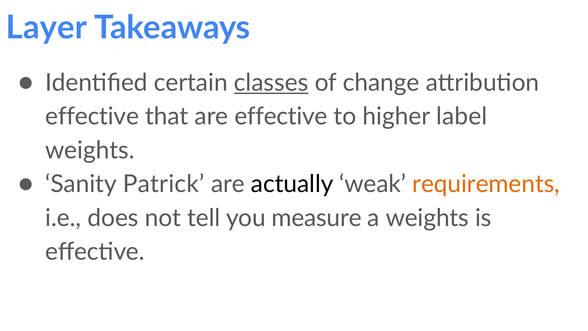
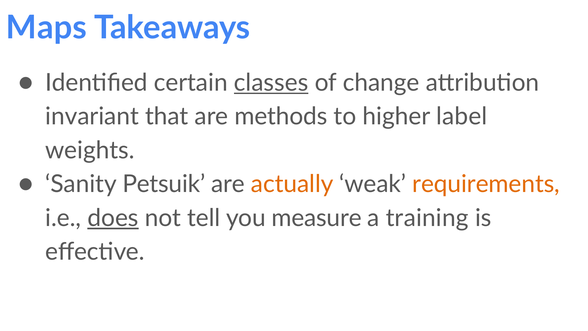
Layer: Layer -> Maps
effective at (92, 116): effective -> invariant
are effective: effective -> methods
Patrick: Patrick -> Petsuik
actually colour: black -> orange
does underline: none -> present
a weights: weights -> training
